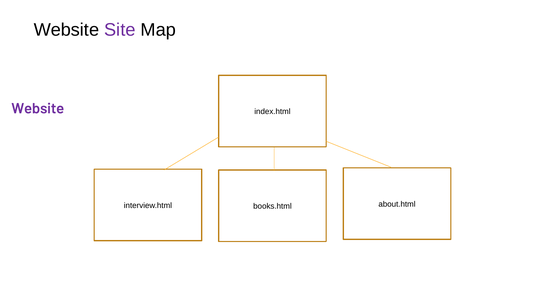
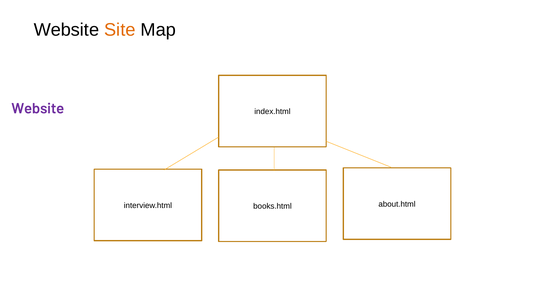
Site colour: purple -> orange
